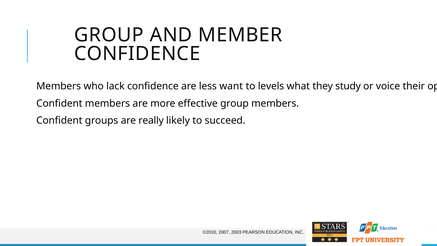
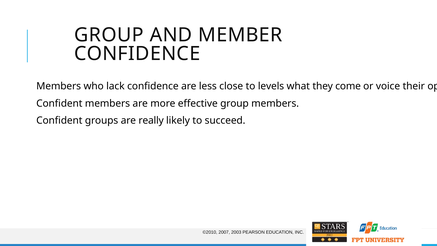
want: want -> close
study: study -> come
